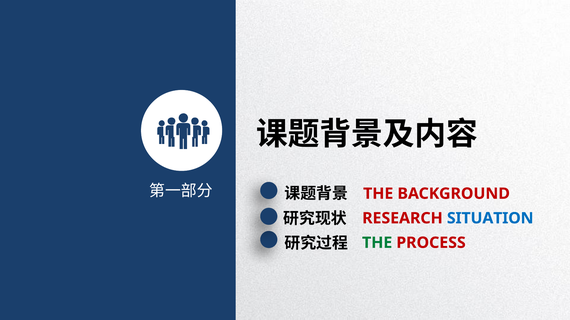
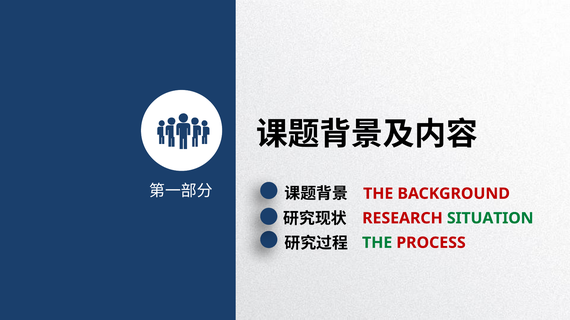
SITUATION colour: blue -> green
